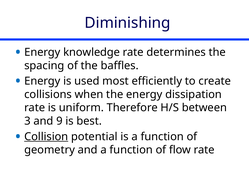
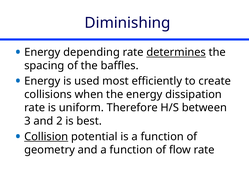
knowledge: knowledge -> depending
determines underline: none -> present
9: 9 -> 2
